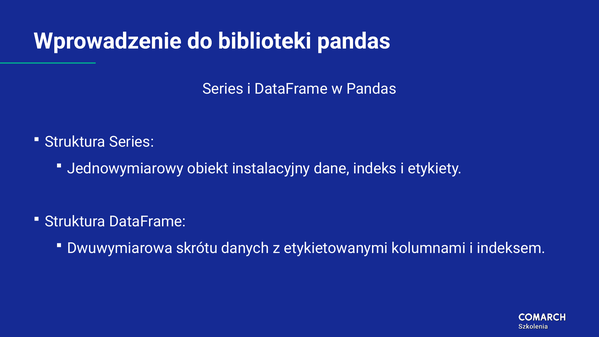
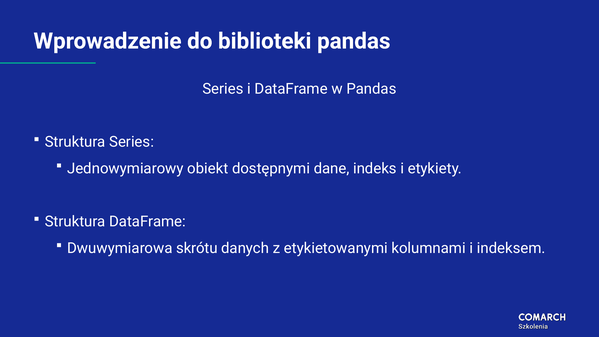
instalacyjny: instalacyjny -> dostępnymi
